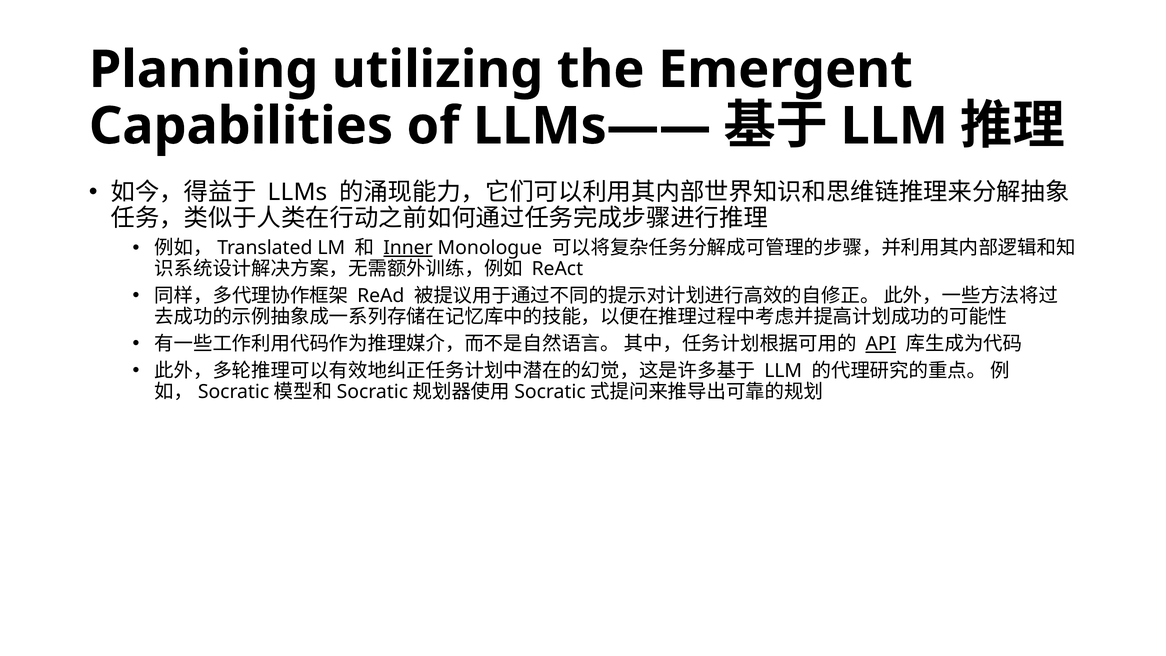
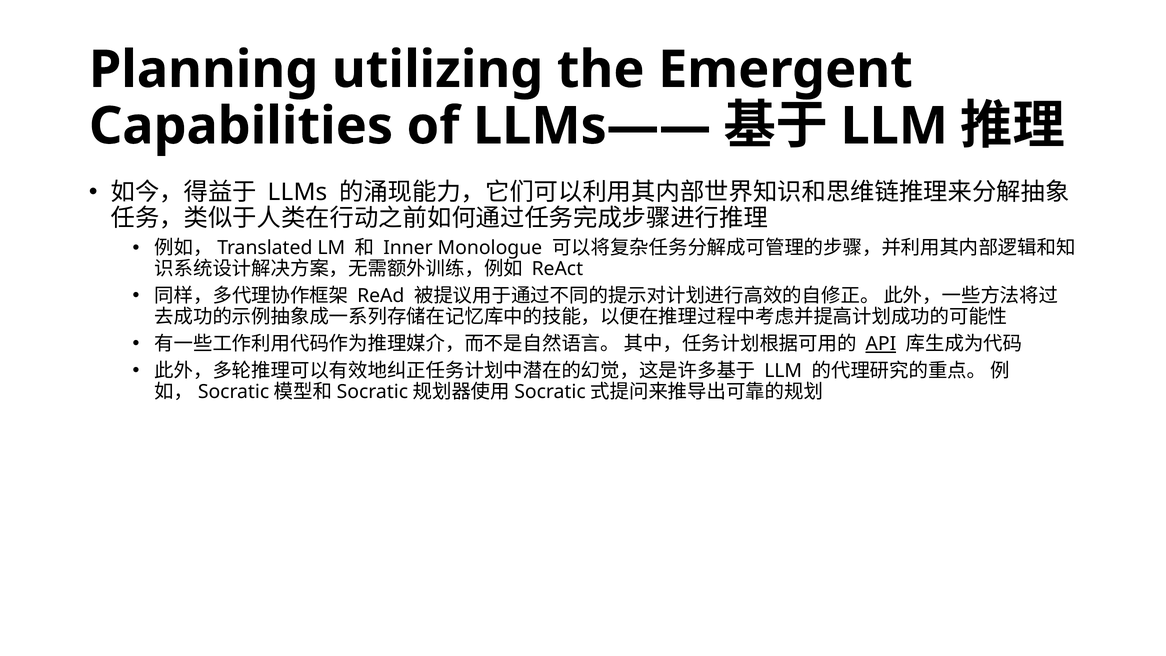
Inner underline: present -> none
